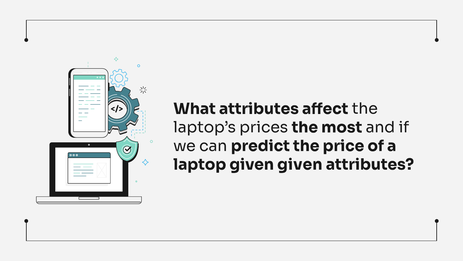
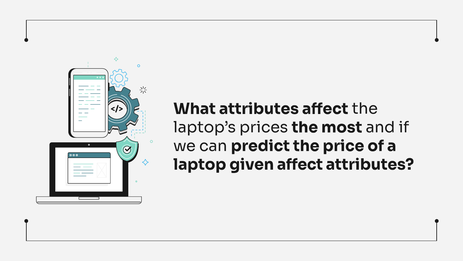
given given: given -> affect
